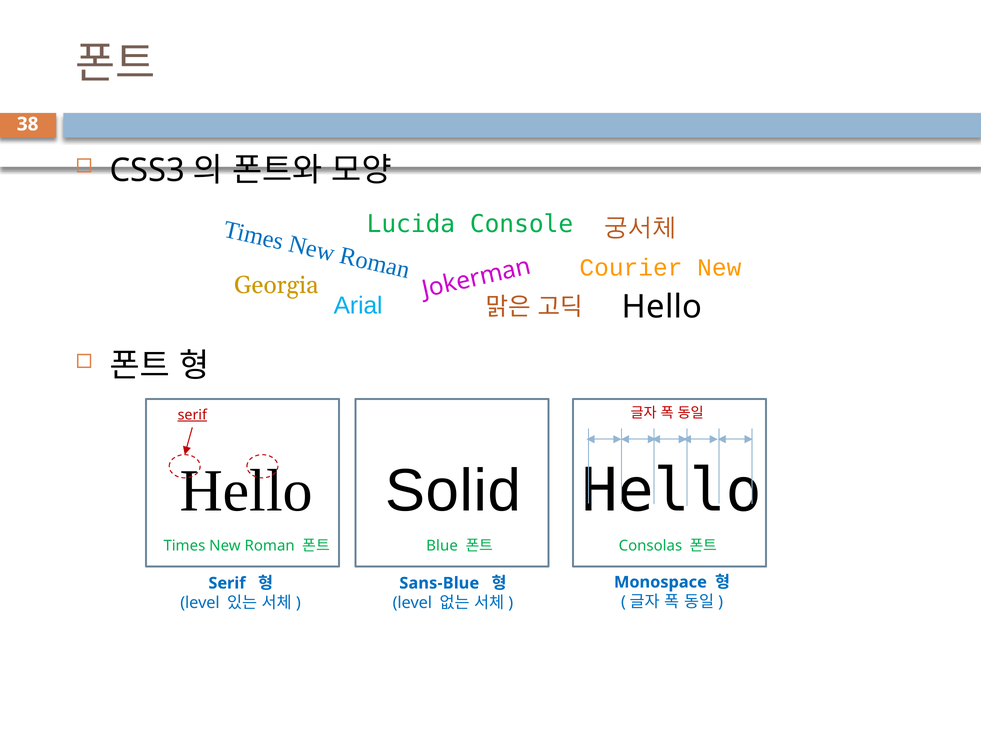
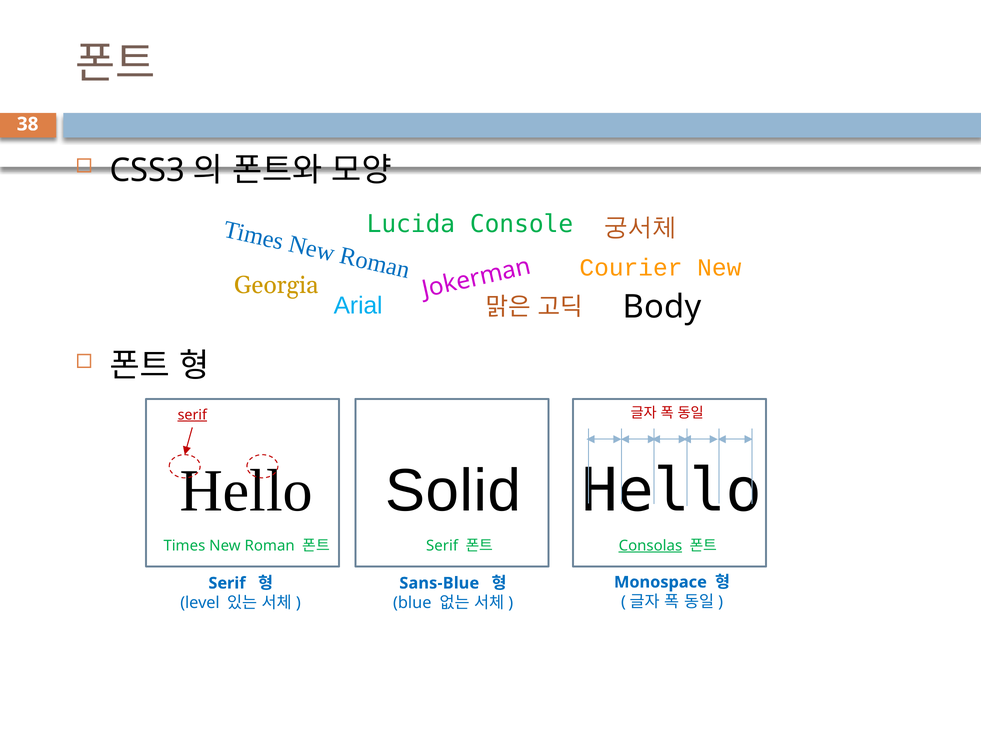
Arial Hello: Hello -> Body
Blue at (442, 545): Blue -> Serif
Consolas underline: none -> present
level at (412, 603): level -> blue
